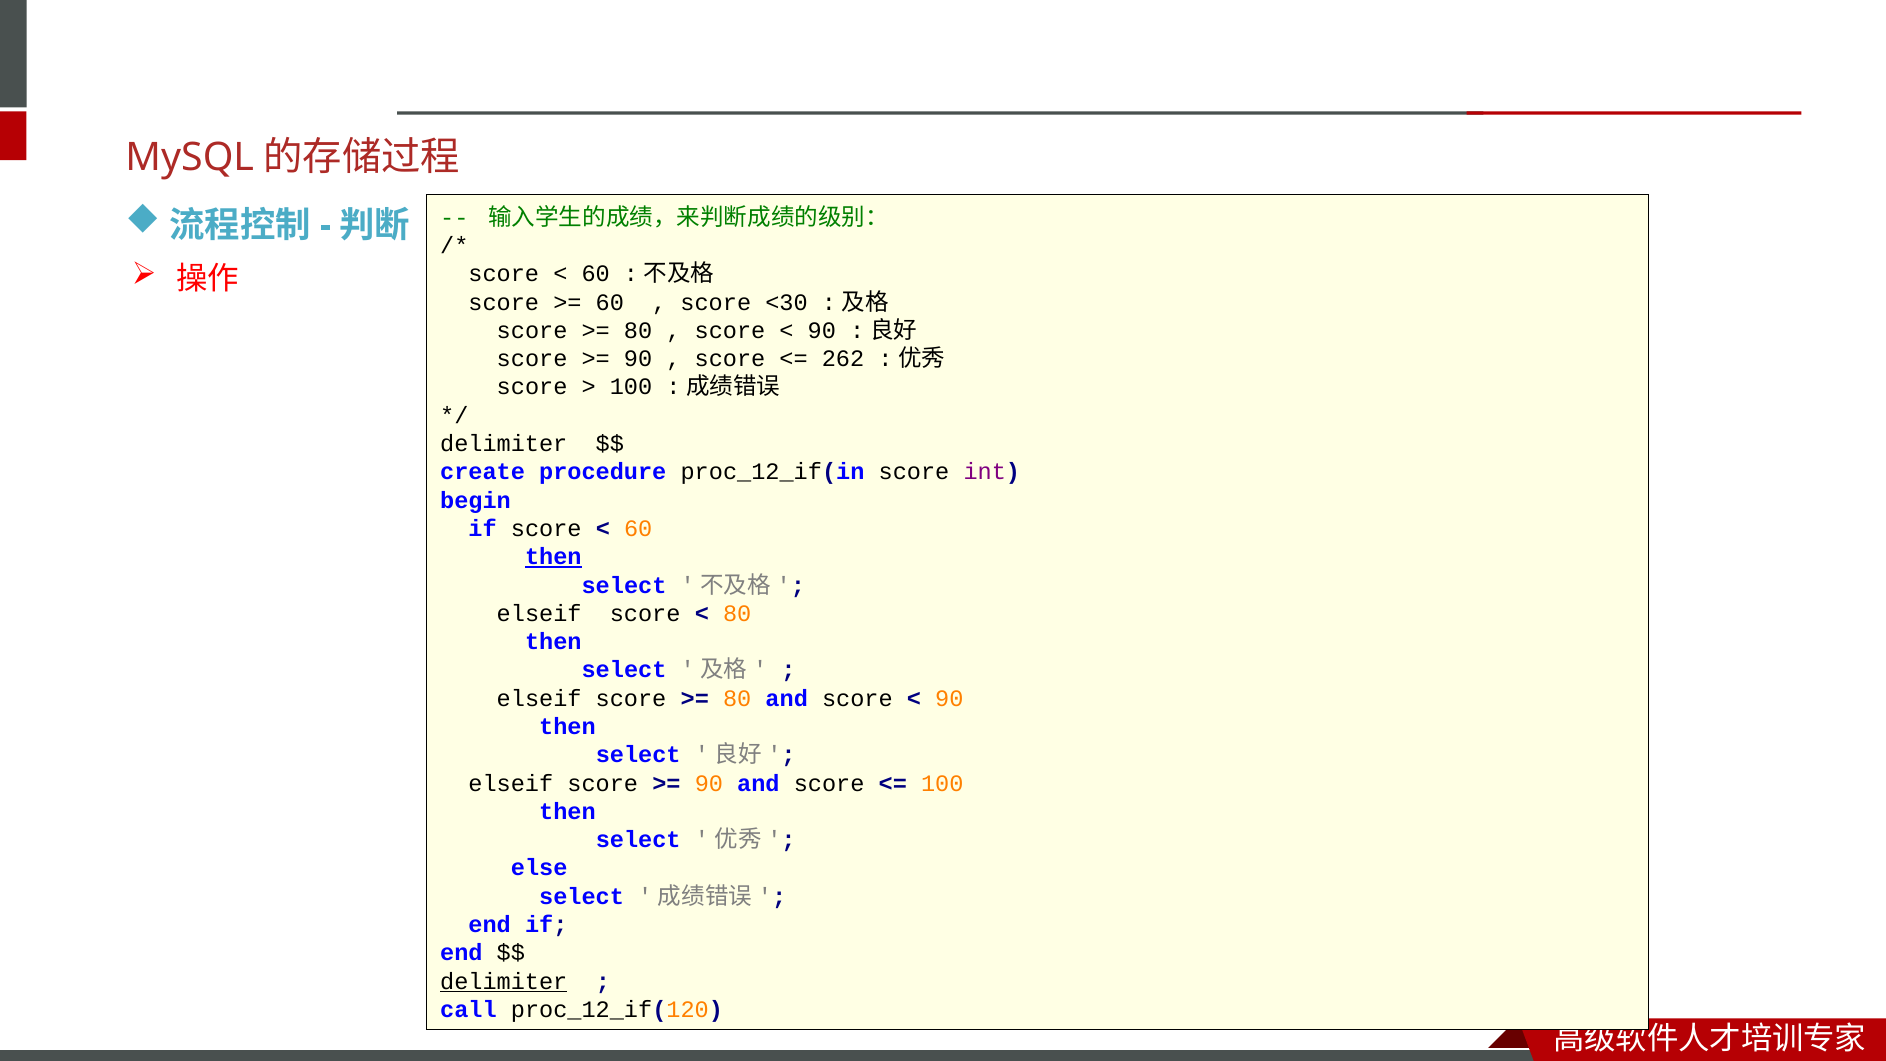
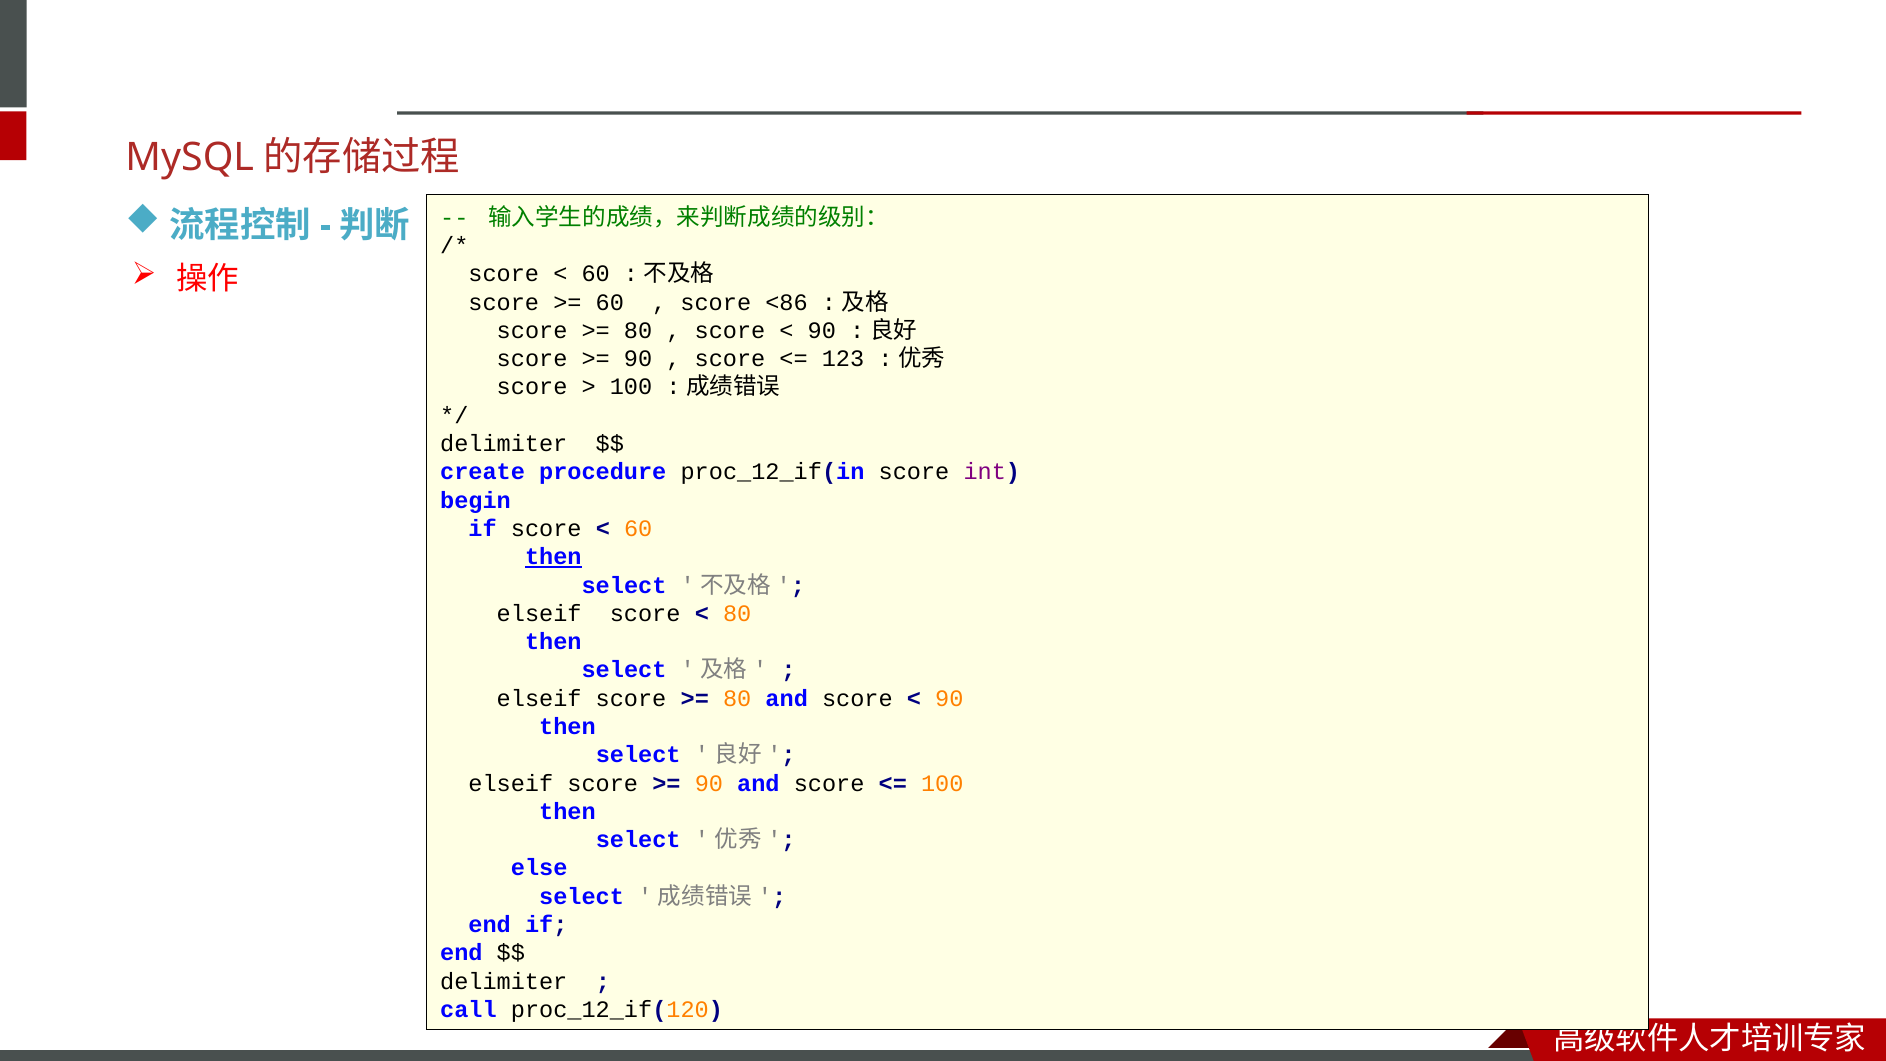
<30: <30 -> <86
262: 262 -> 123
delimiter at (504, 981) underline: present -> none
